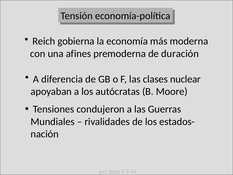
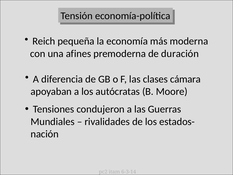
gobierna: gobierna -> pequeña
nuclear: nuclear -> cámara
